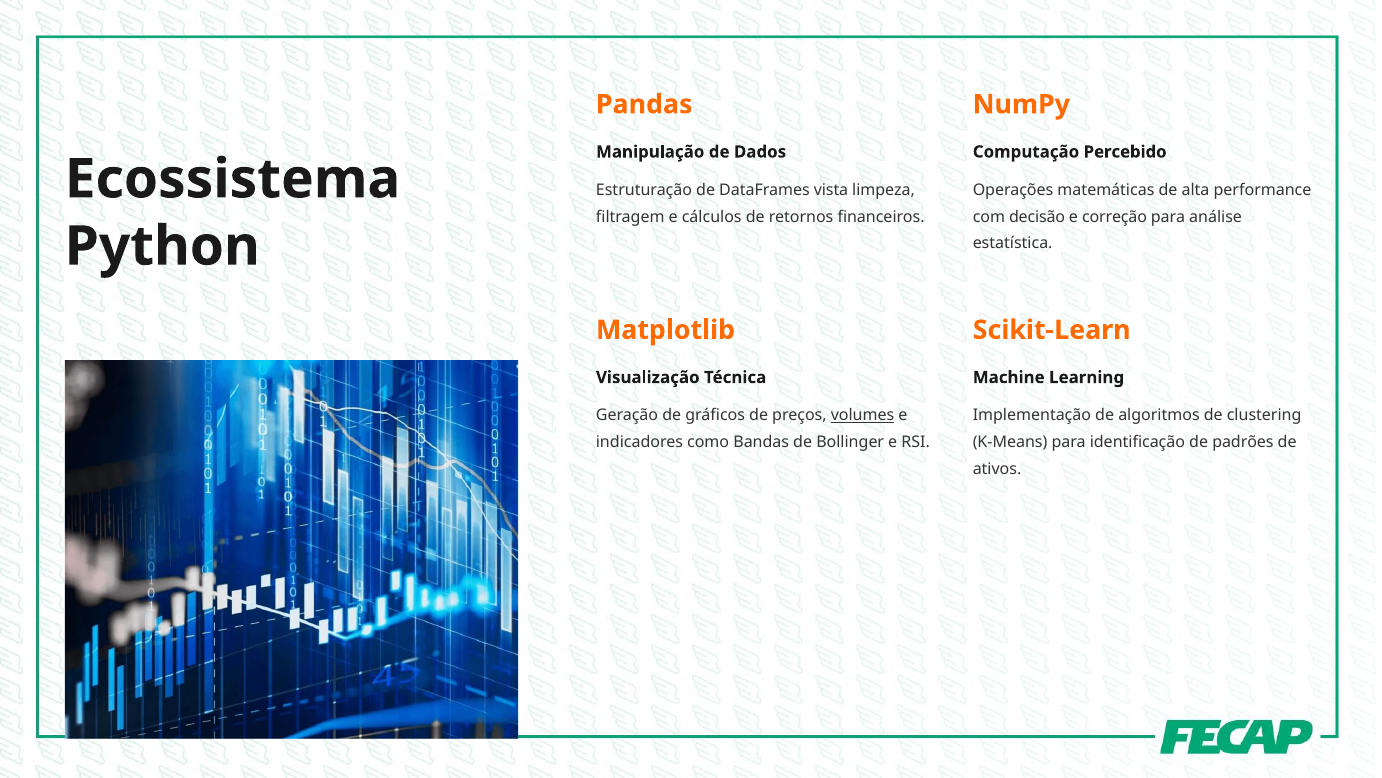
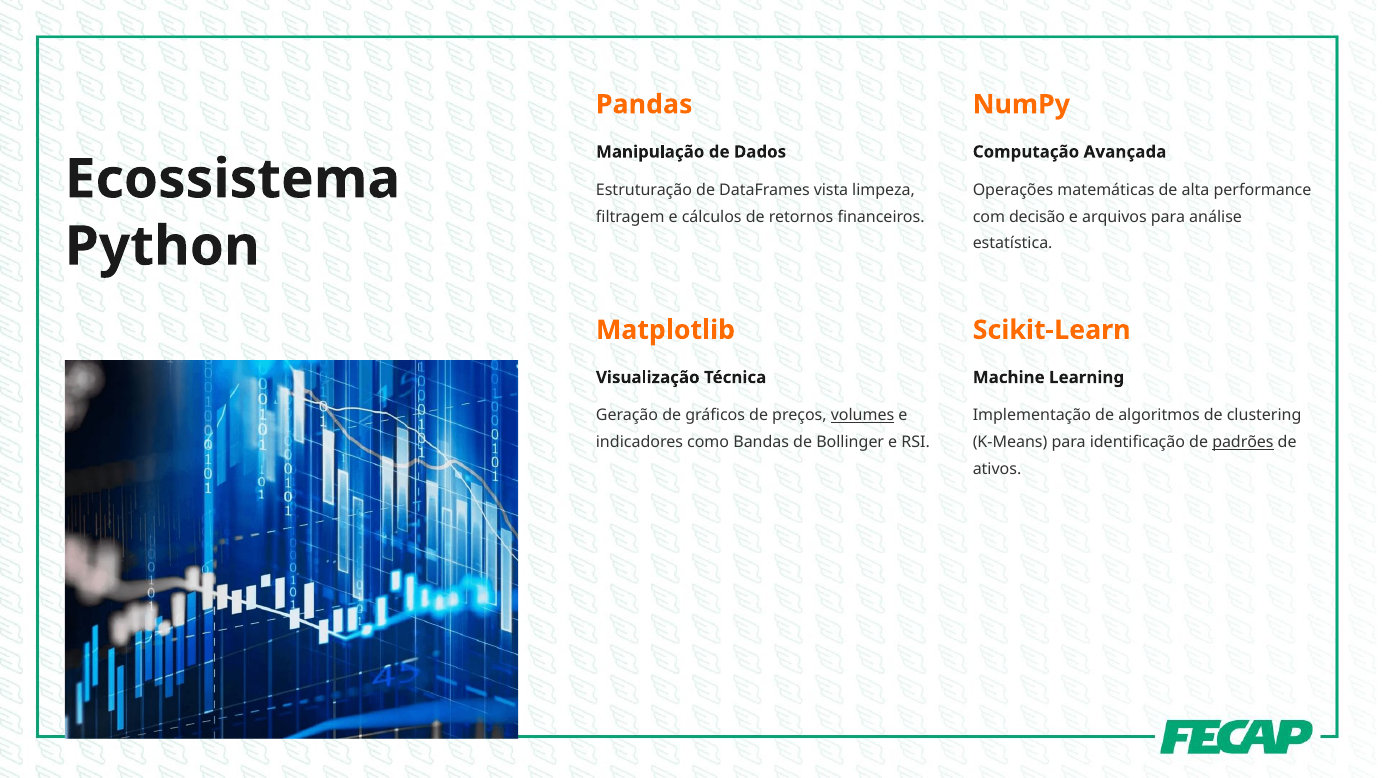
Percebido: Percebido -> Avançada
correção: correção -> arquivos
padrões underline: none -> present
